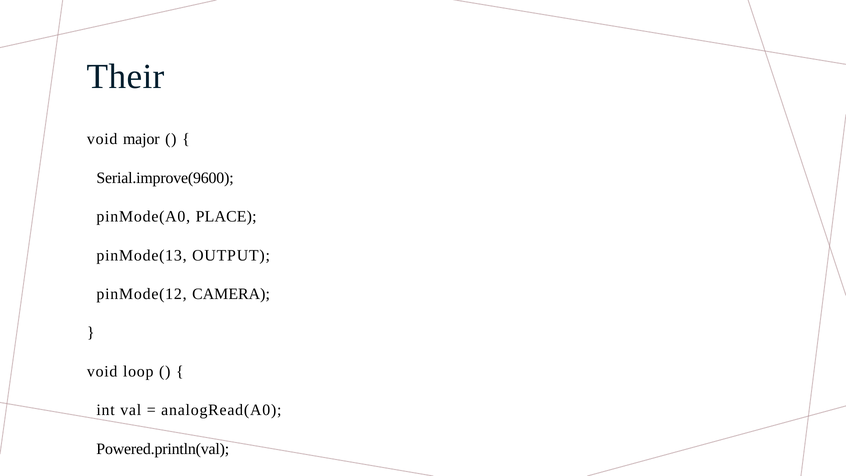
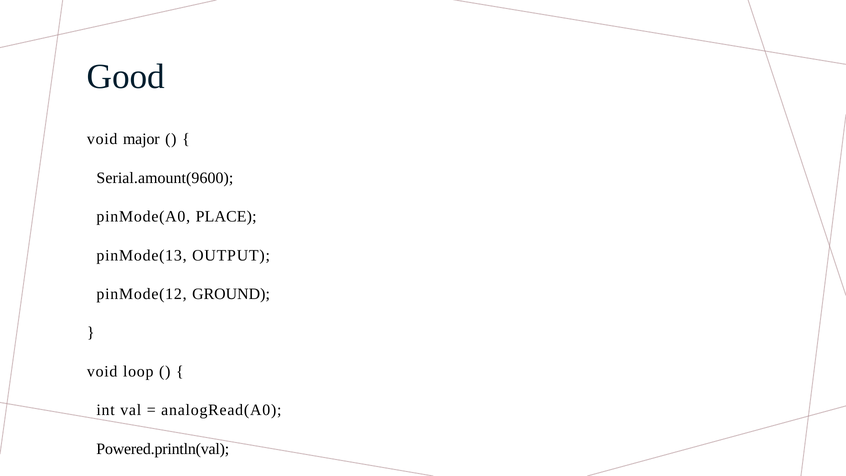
Their: Their -> Good
Serial.improve(9600: Serial.improve(9600 -> Serial.amount(9600
CAMERA: CAMERA -> GROUND
